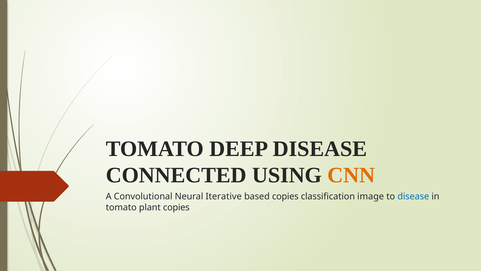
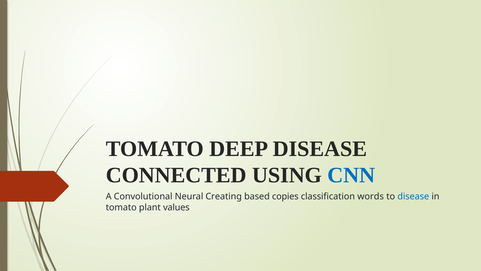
CNN colour: orange -> blue
Iterative: Iterative -> Creating
image: image -> words
plant copies: copies -> values
